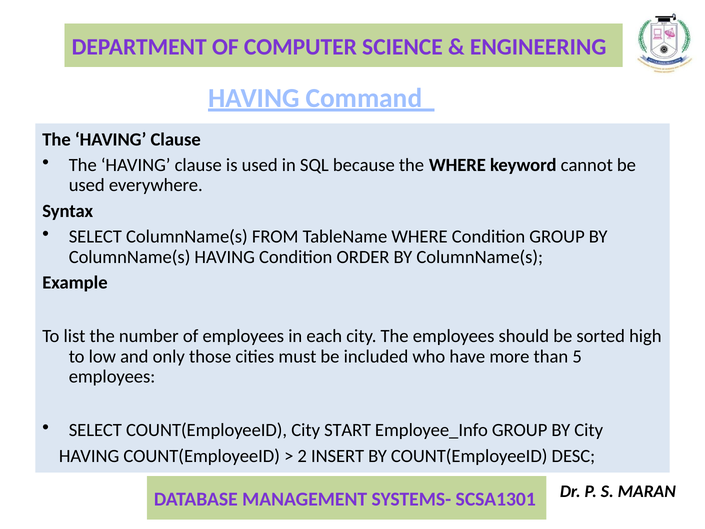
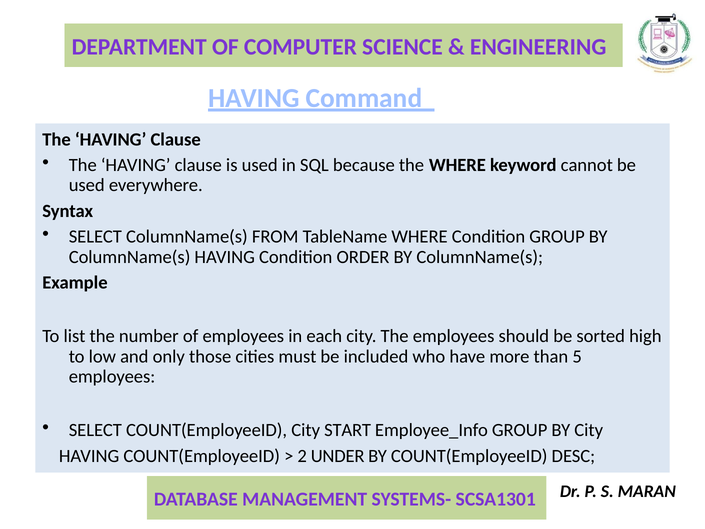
INSERT: INSERT -> UNDER
